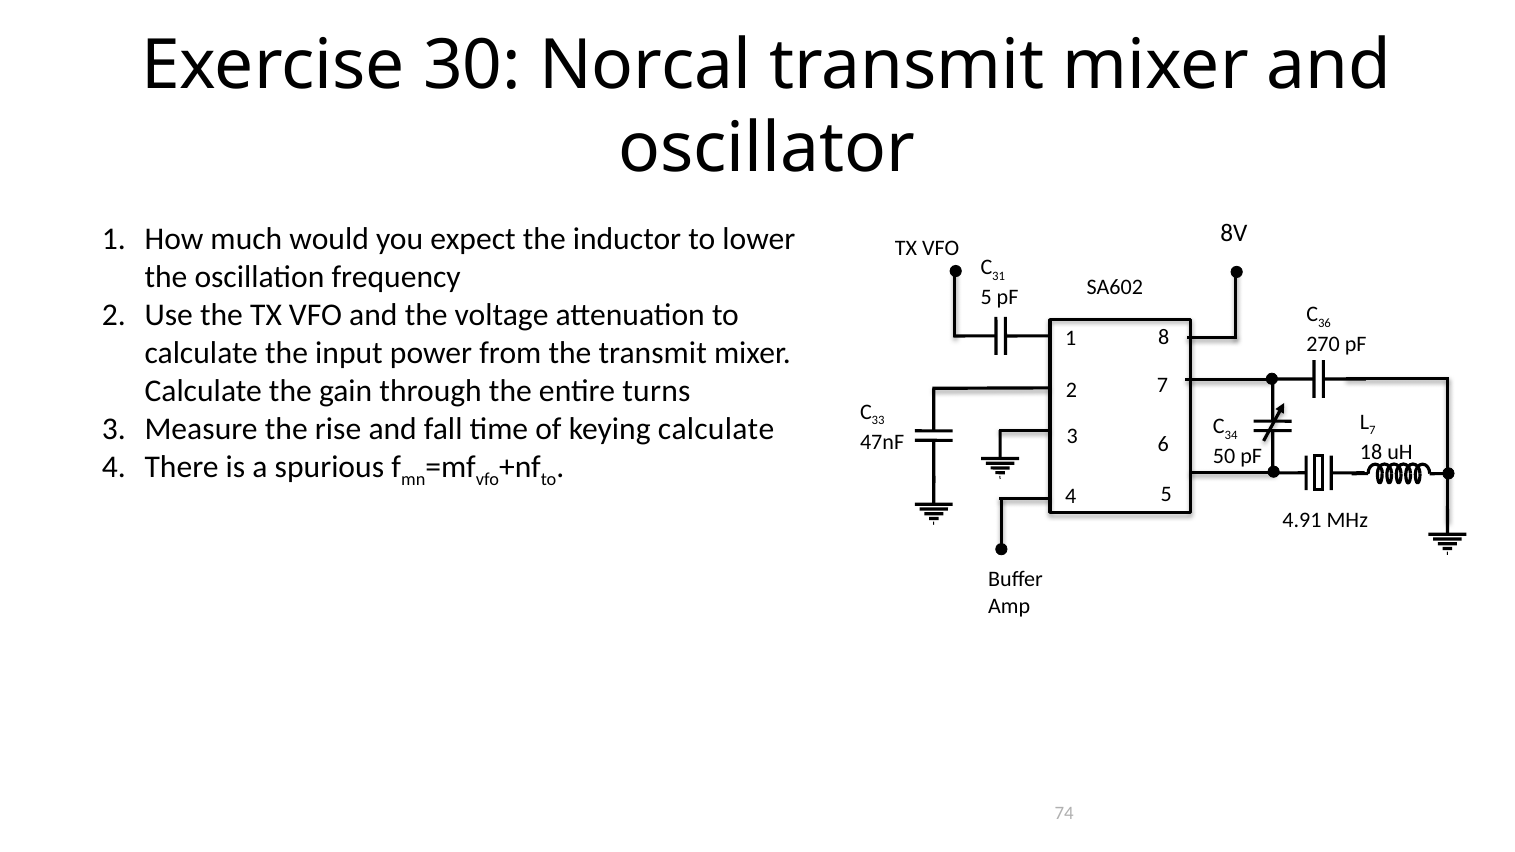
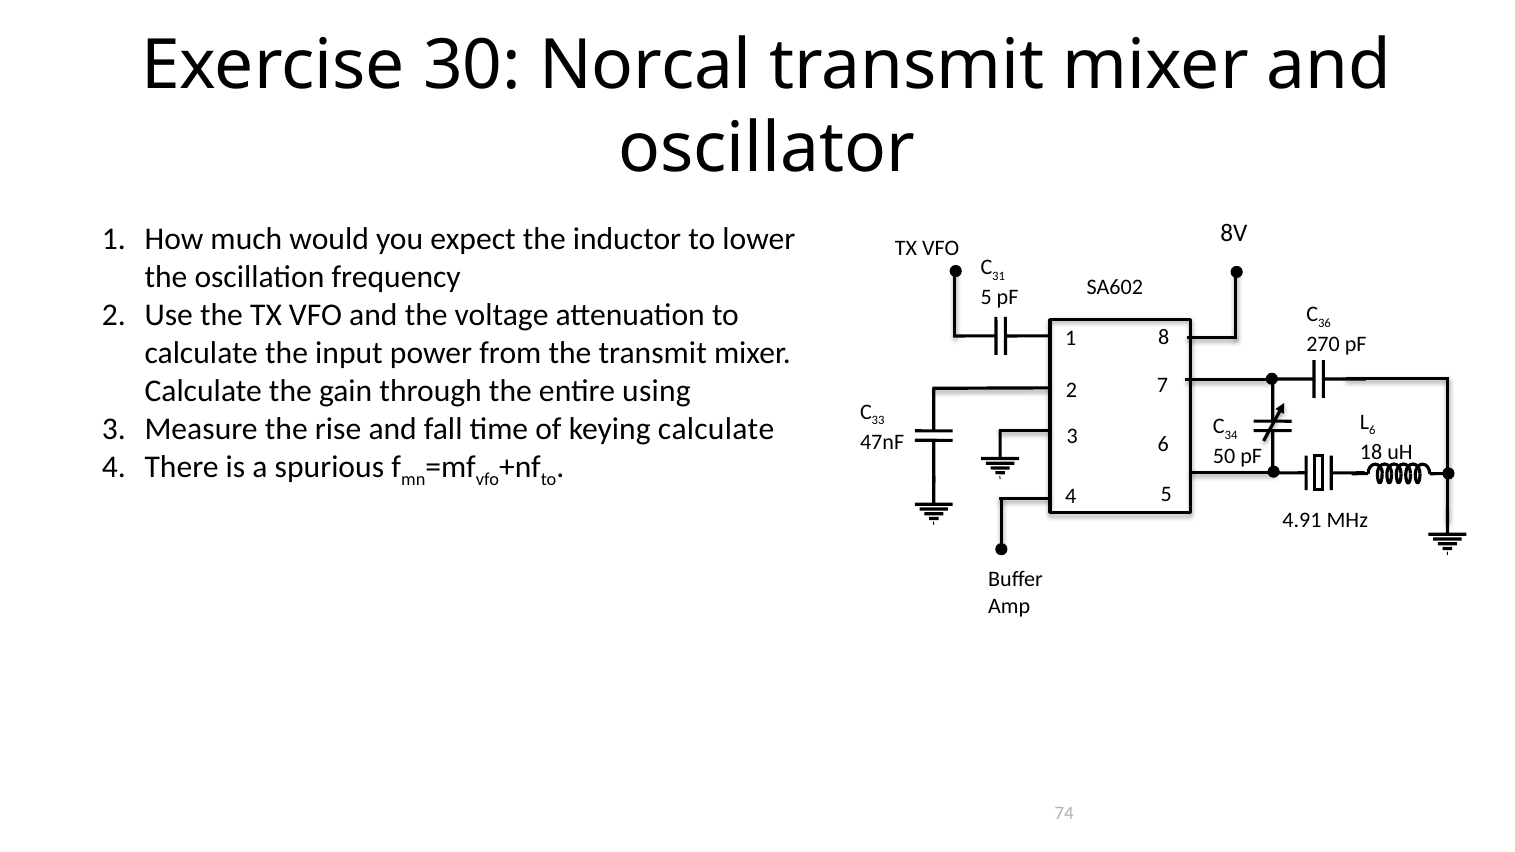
turns: turns -> using
7 at (1372, 431): 7 -> 6
